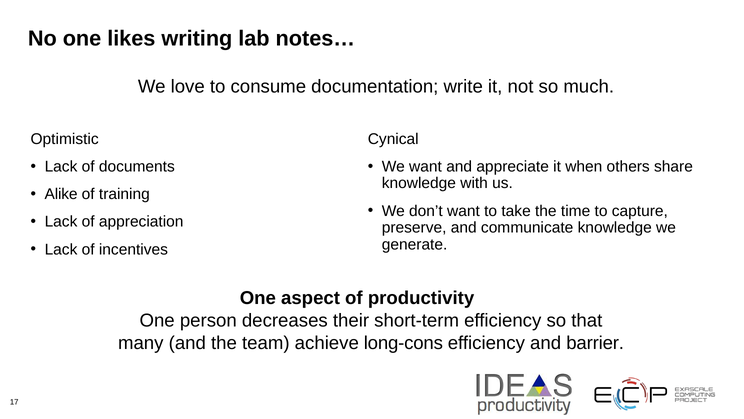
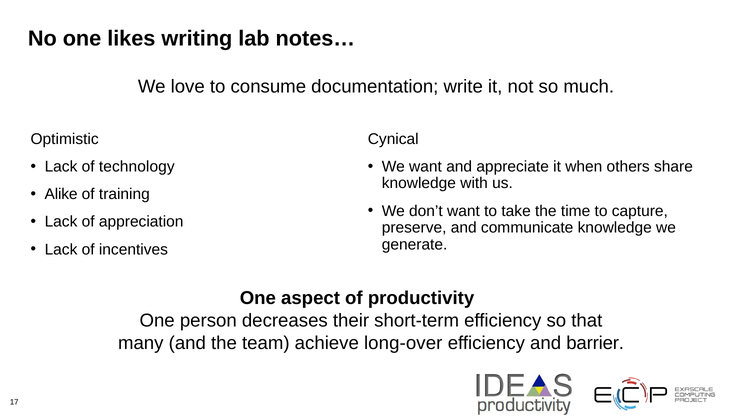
documents: documents -> technology
long-cons: long-cons -> long-over
